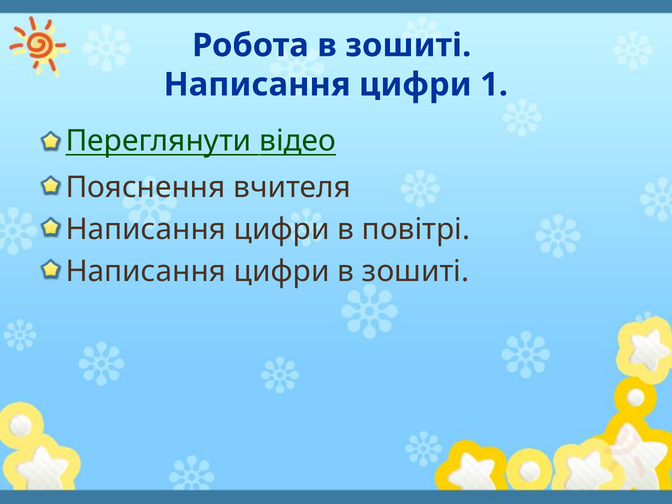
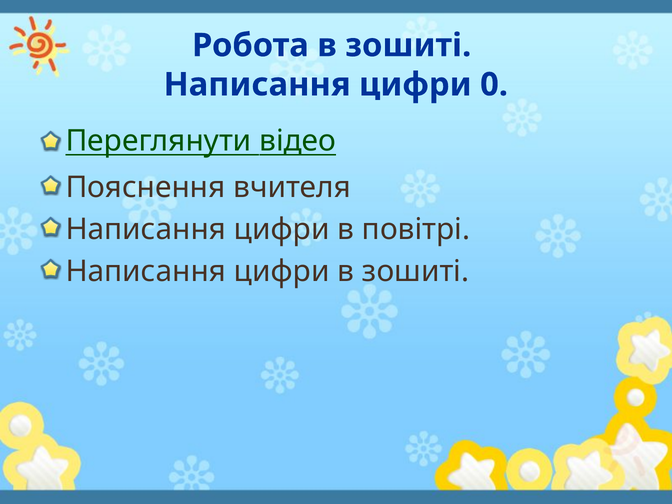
1: 1 -> 0
